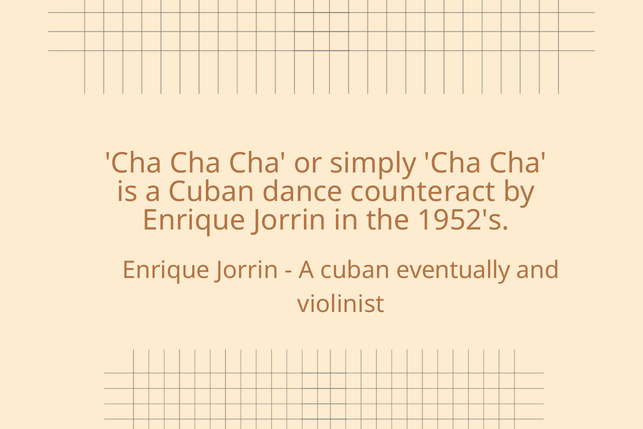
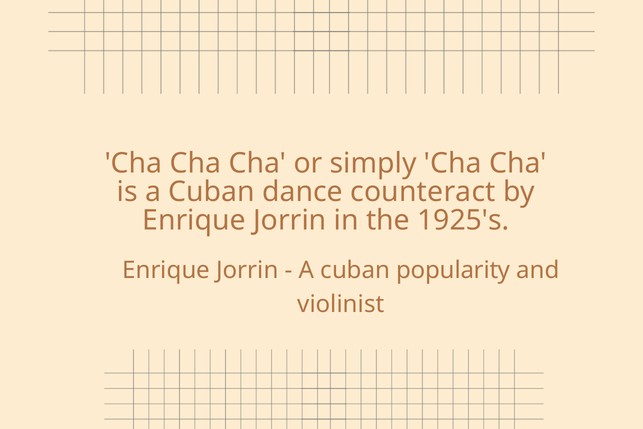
1952's: 1952's -> 1925's
eventually: eventually -> popularity
